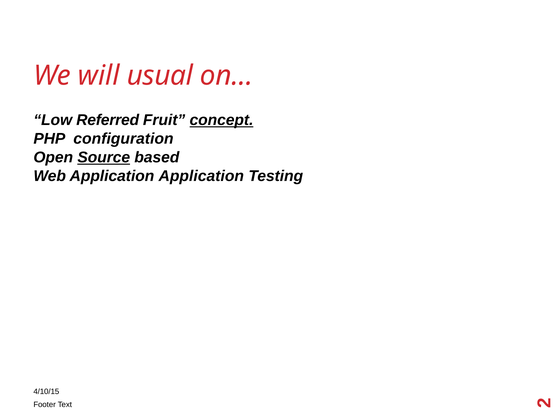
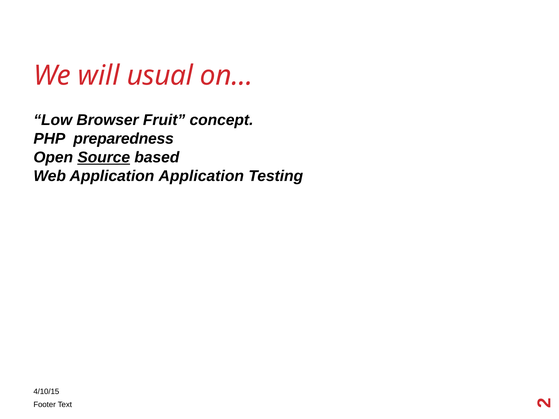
Referred: Referred -> Browser
concept underline: present -> none
configuration: configuration -> preparedness
